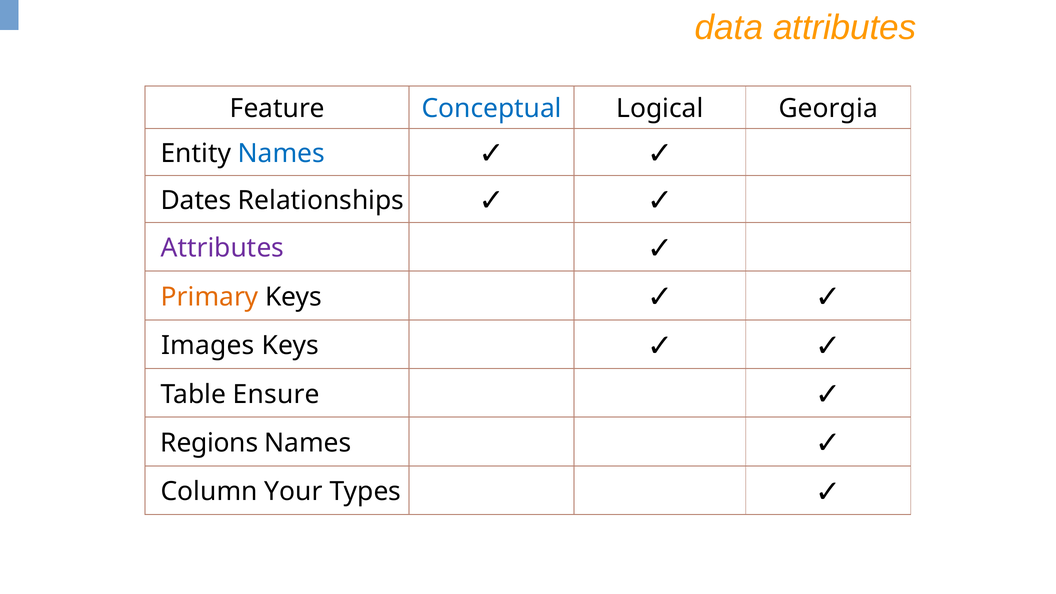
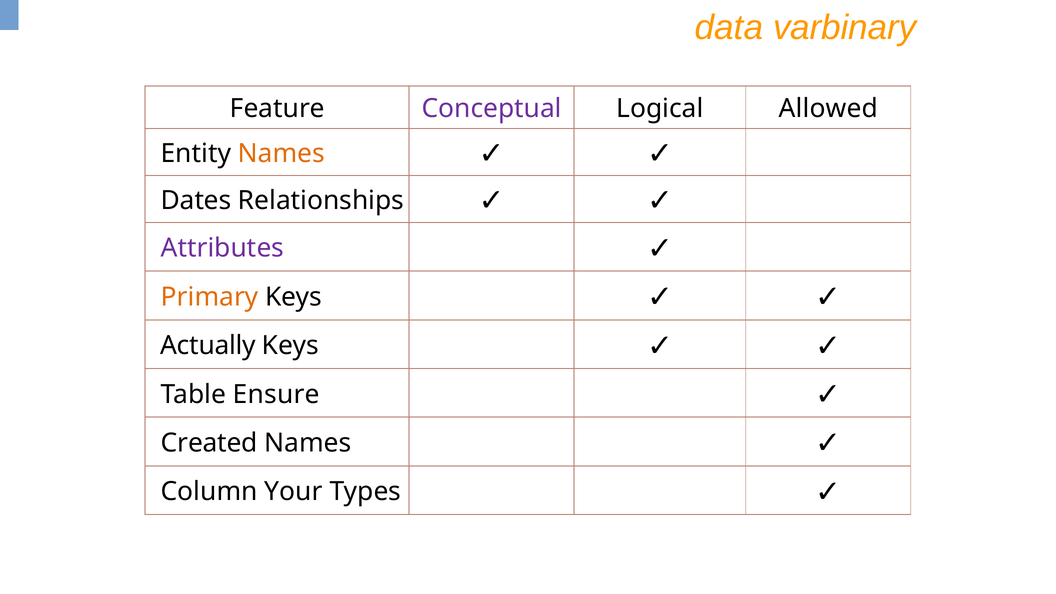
data attributes: attributes -> varbinary
Conceptual colour: blue -> purple
Georgia: Georgia -> Allowed
Names at (281, 153) colour: blue -> orange
Images: Images -> Actually
Regions: Regions -> Created
